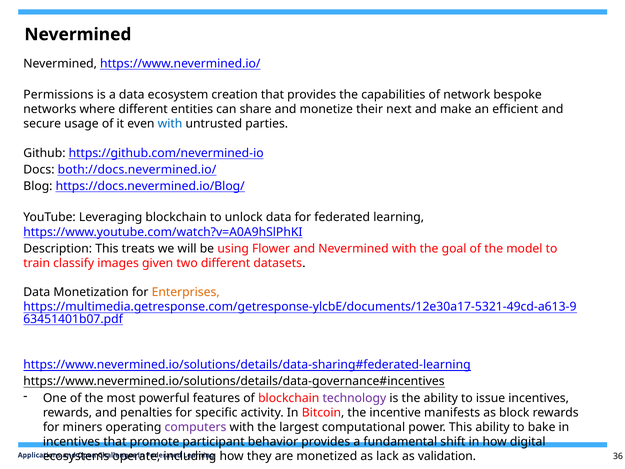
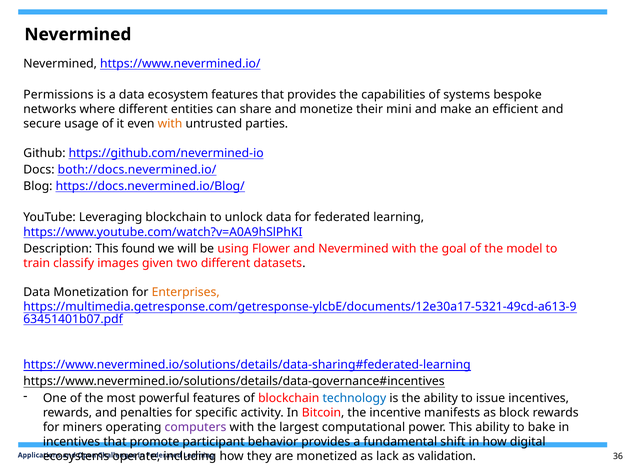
ecosystem creation: creation -> features
network: network -> systems
next: next -> mini
with at (170, 124) colour: blue -> orange
treats: treats -> found
technology colour: purple -> blue
